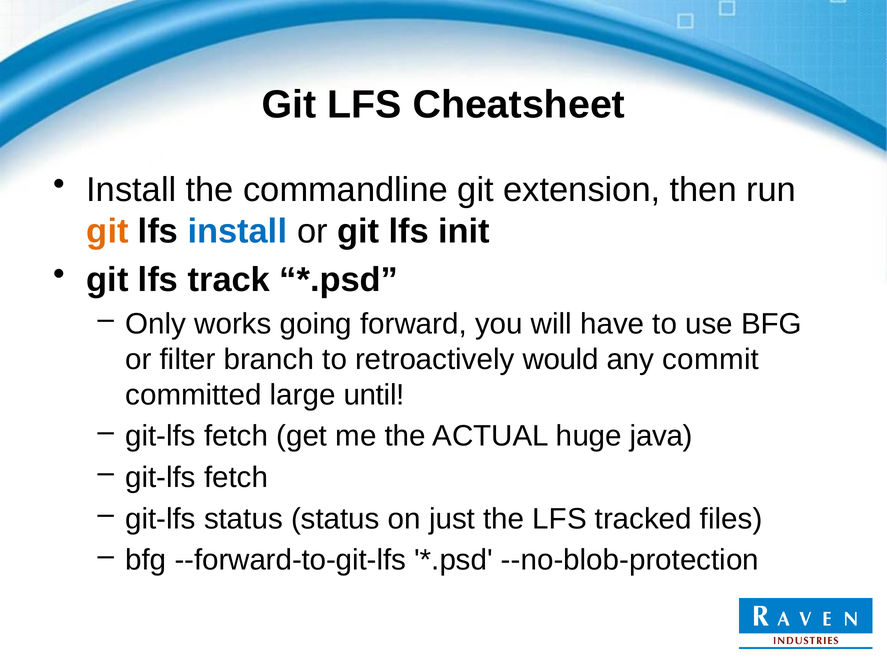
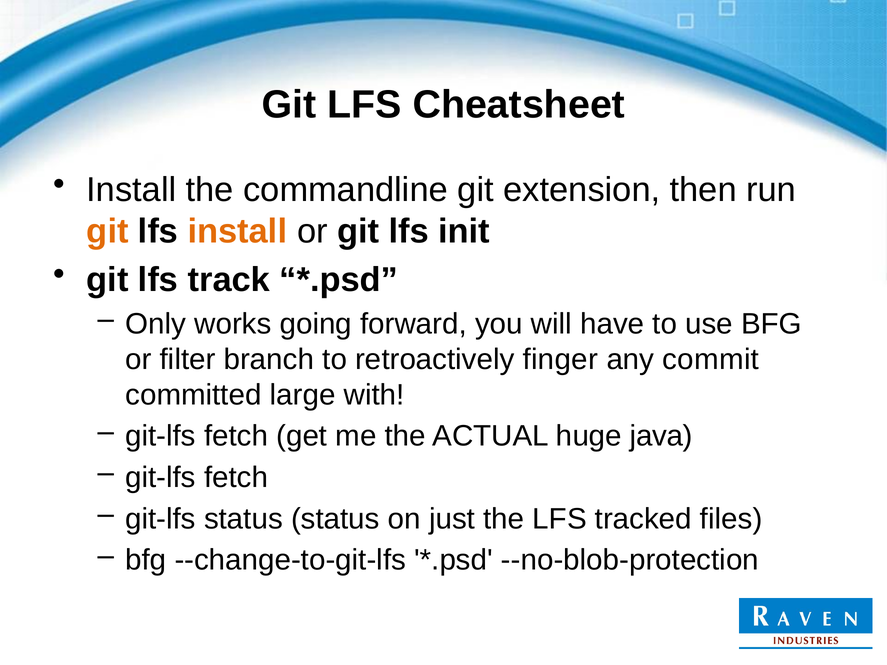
install at (237, 232) colour: blue -> orange
would: would -> finger
until: until -> with
--forward-to-git-lfs: --forward-to-git-lfs -> --change-to-git-lfs
